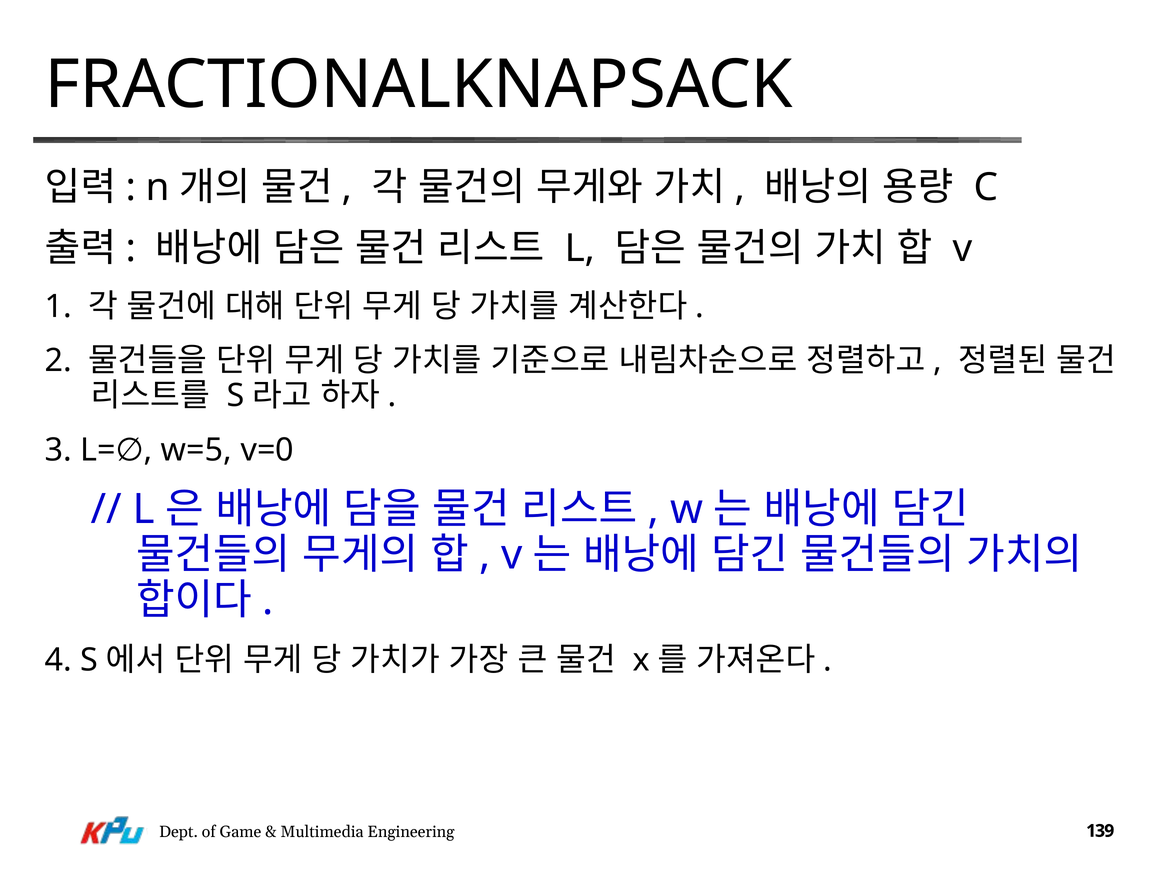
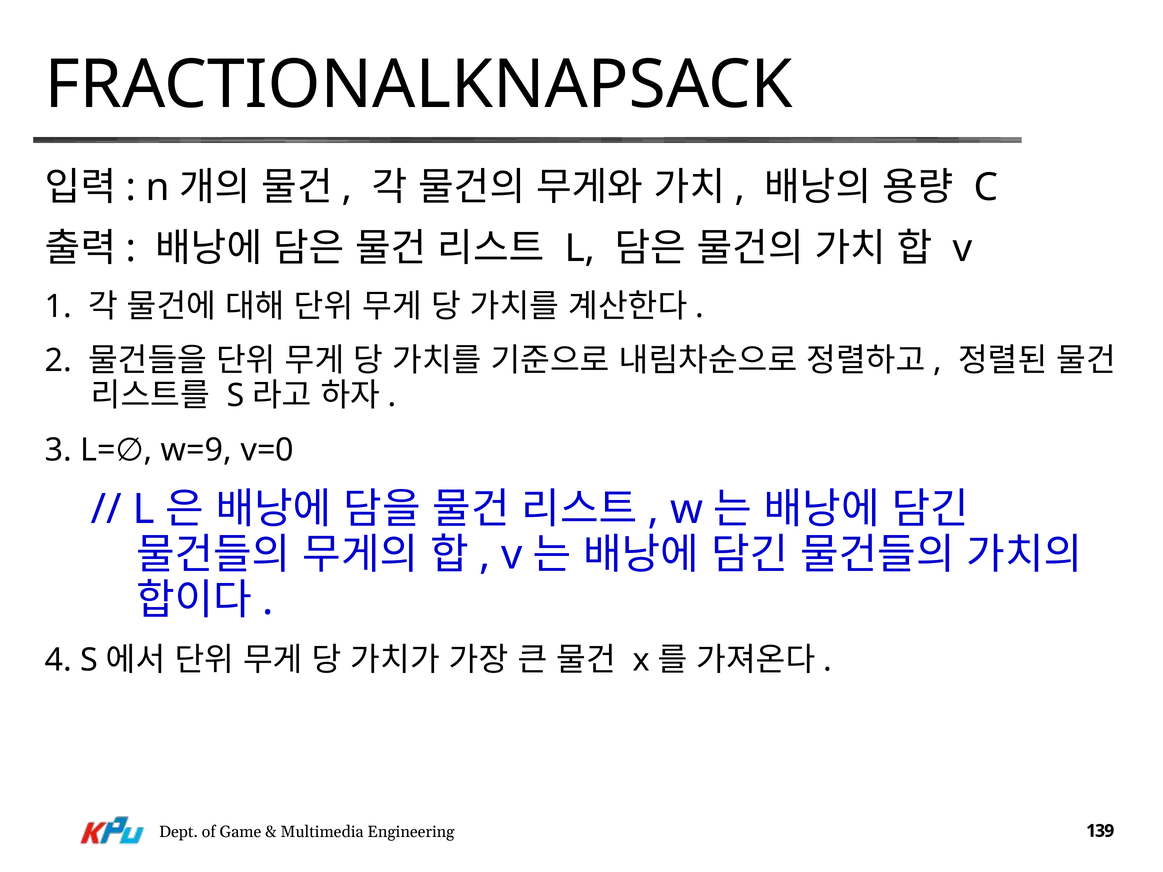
w=5: w=5 -> w=9
